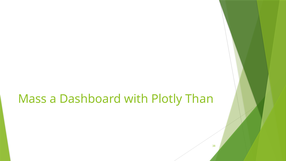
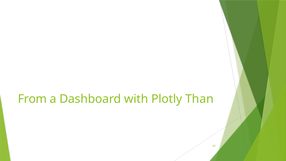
Mass: Mass -> From
